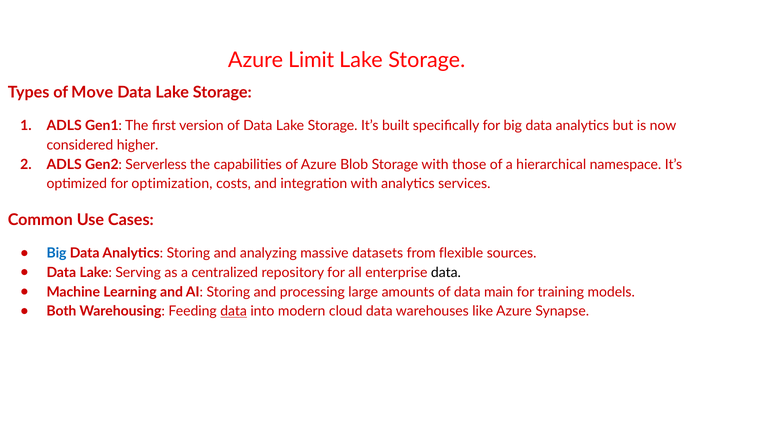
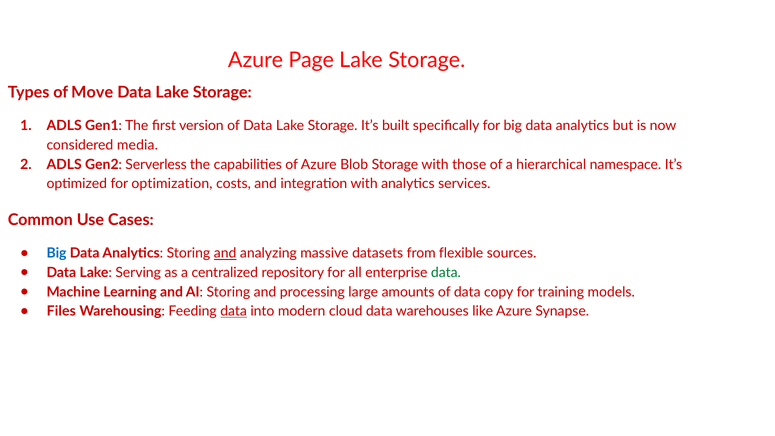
Limit: Limit -> Page
higher: higher -> media
and at (225, 253) underline: none -> present
data at (446, 273) colour: black -> green
main: main -> copy
Both: Both -> Files
